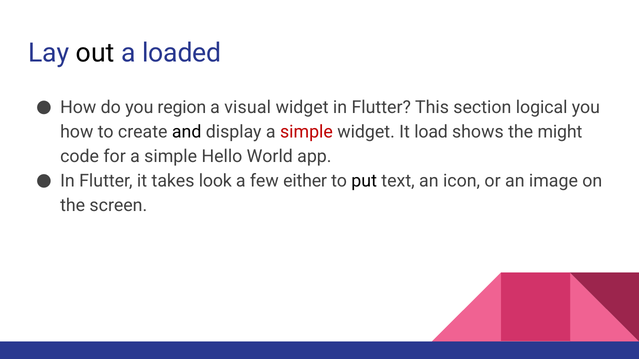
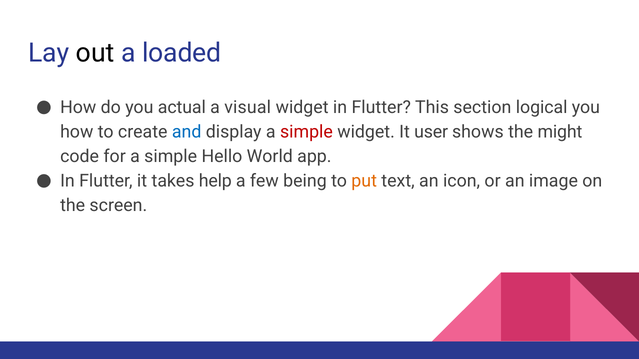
region: region -> actual
and colour: black -> blue
load: load -> user
look: look -> help
either: either -> being
put colour: black -> orange
